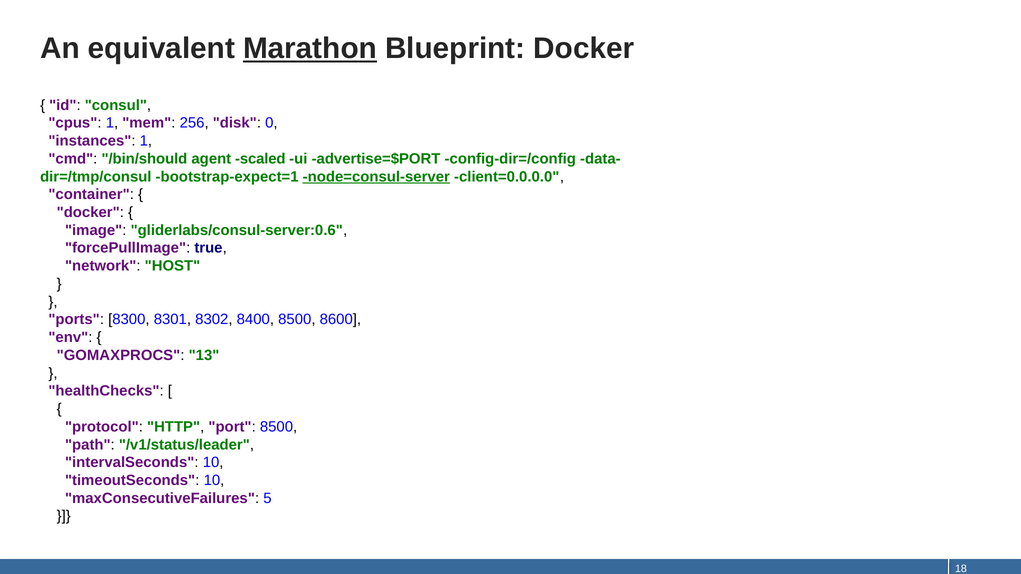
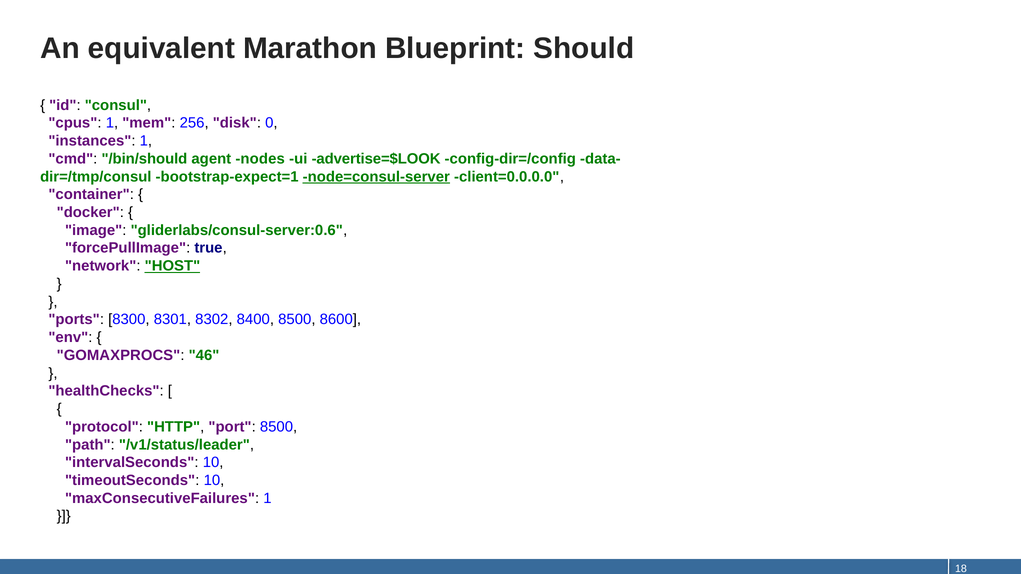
Marathon underline: present -> none
Blueprint Docker: Docker -> Should
scaled: scaled -> nodes
advertise=$PORT: advertise=$PORT -> advertise=$LOOK
HOST underline: none -> present
13: 13 -> 46
maxConsecutiveFailures 5: 5 -> 1
